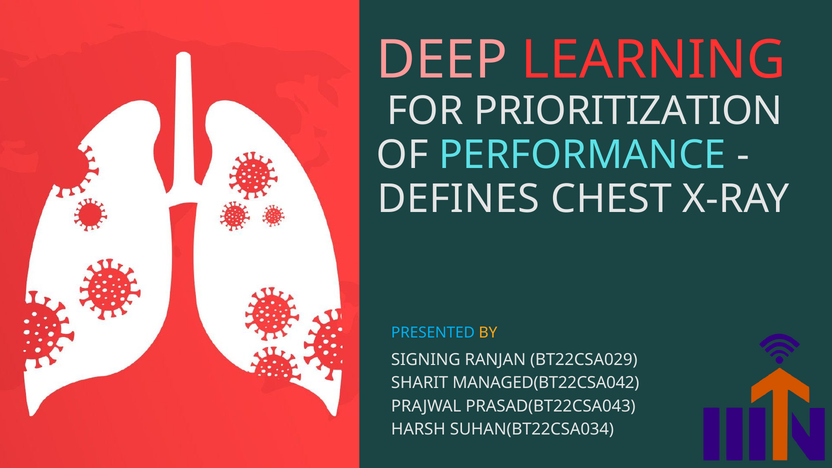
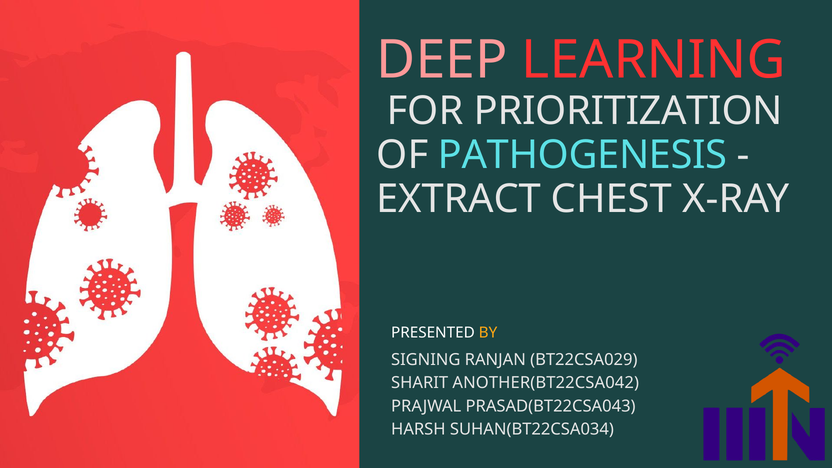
PERFORMANCE: PERFORMANCE -> PATHOGENESIS
DEFINES: DEFINES -> EXTRACT
PRESENTED colour: light blue -> white
MANAGED(BT22CSA042: MANAGED(BT22CSA042 -> ANOTHER(BT22CSA042
